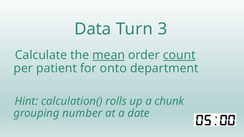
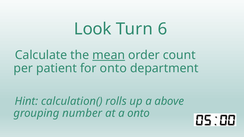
Data: Data -> Look
3: 3 -> 6
count underline: present -> none
chunk: chunk -> above
a date: date -> onto
